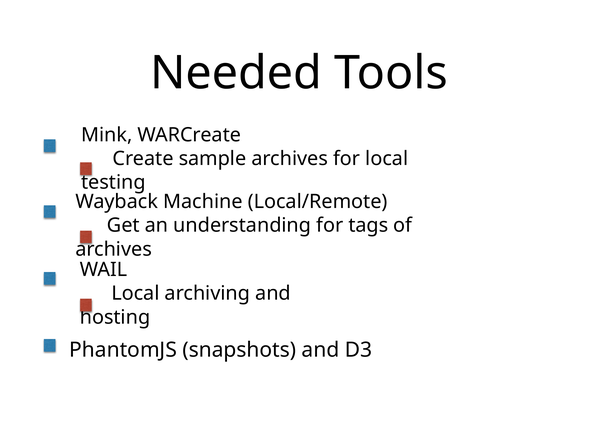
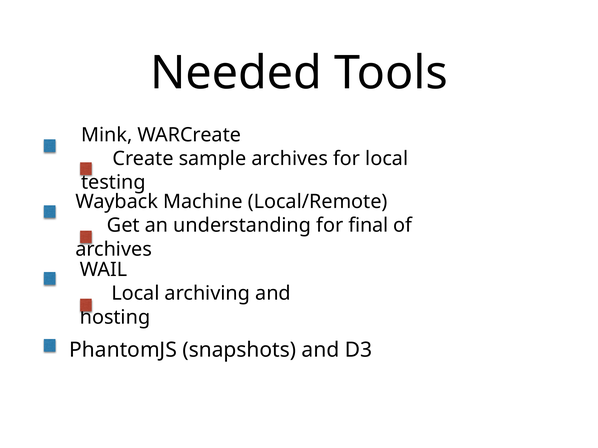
tags: tags -> final
